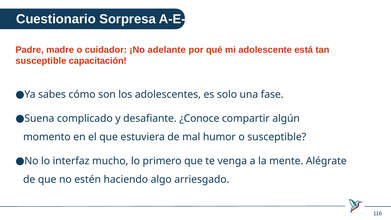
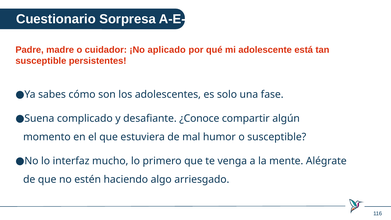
adelante: adelante -> aplicado
capacitación: capacitación -> persistentes
